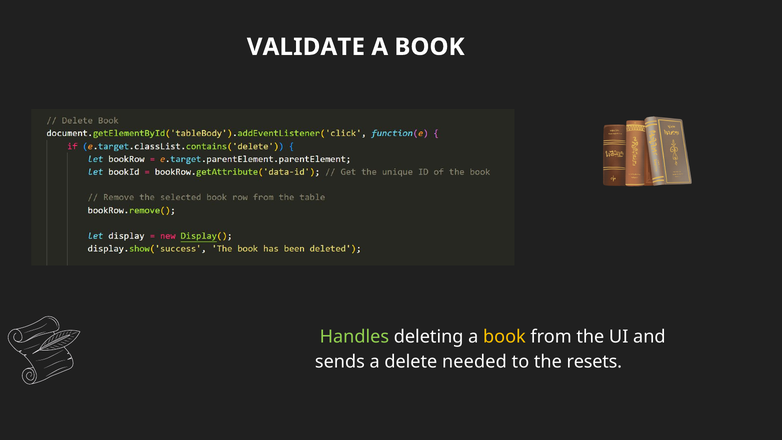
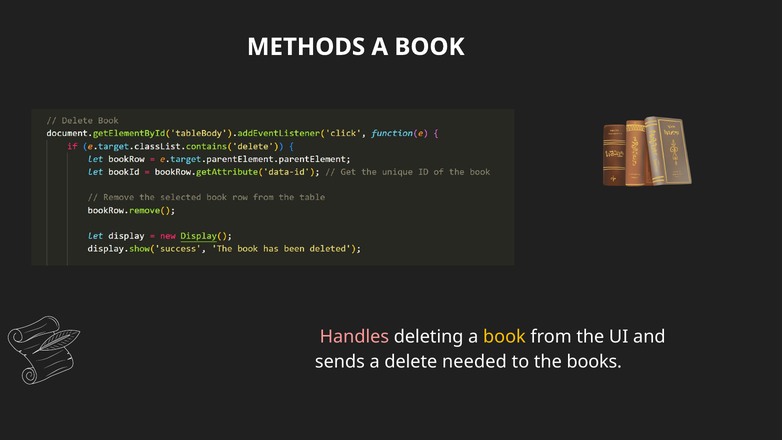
VALIDATE: VALIDATE -> METHODS
Handles colour: light green -> pink
resets: resets -> books
